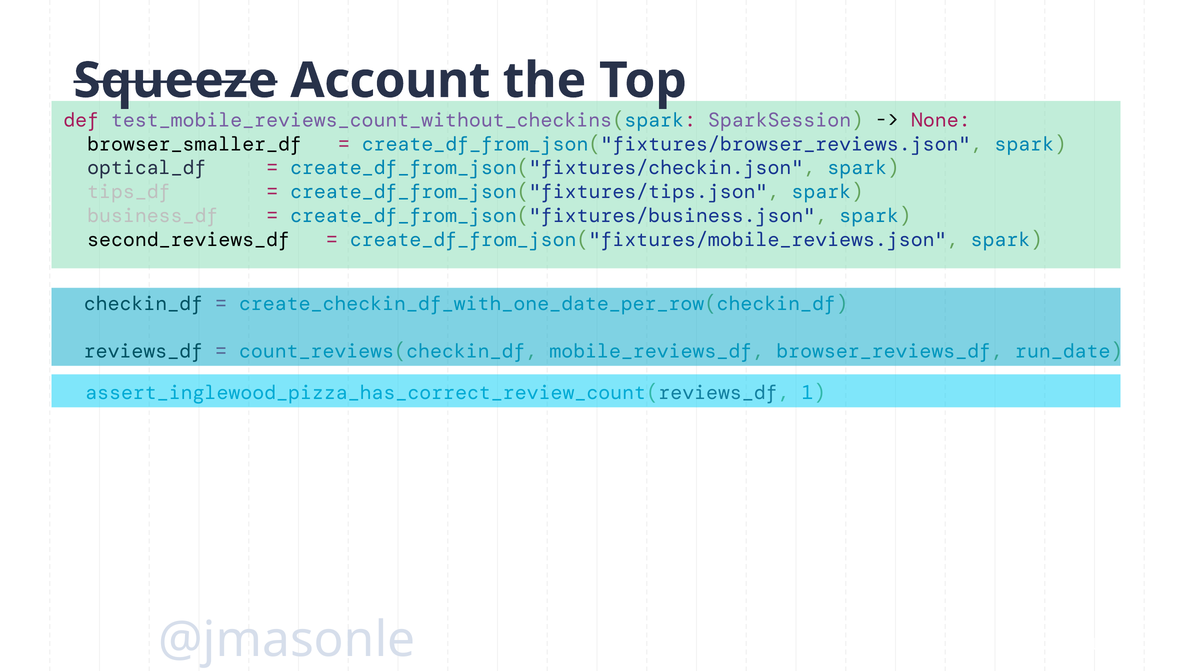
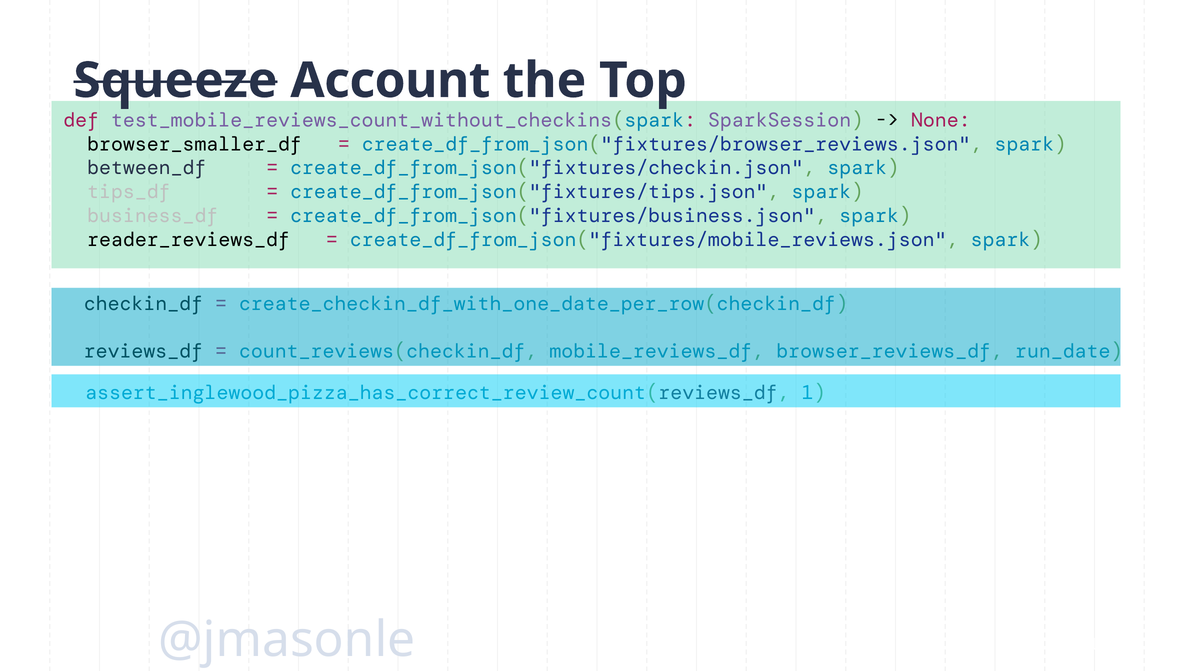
optical_df: optical_df -> between_df
second_reviews_df: second_reviews_df -> reader_reviews_df
